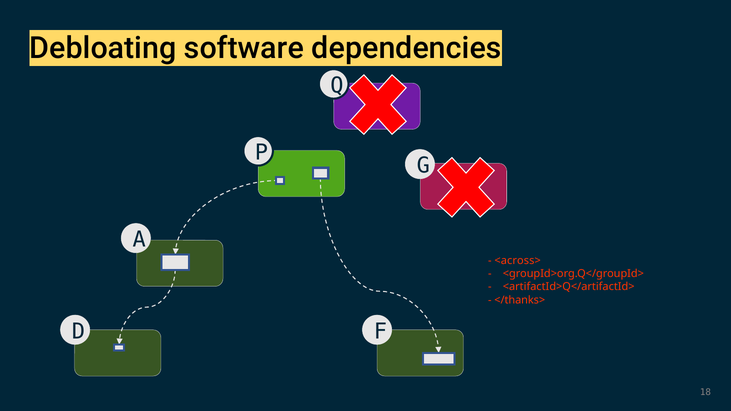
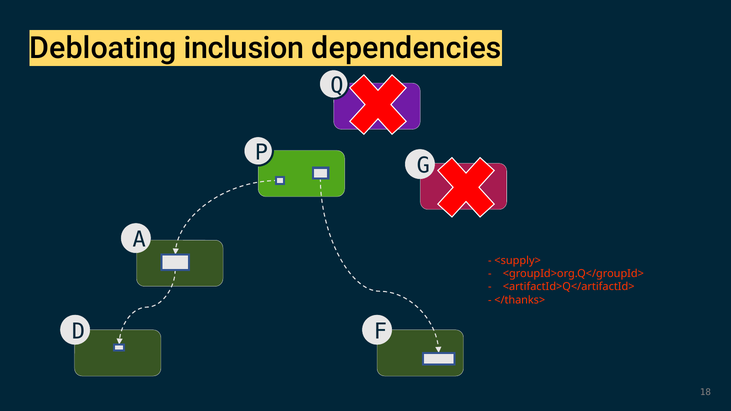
software: software -> inclusion
<across>: <across> -> <supply>
